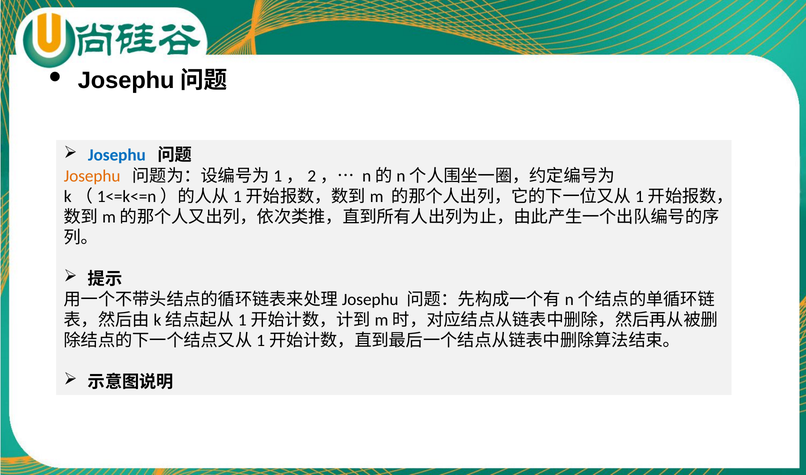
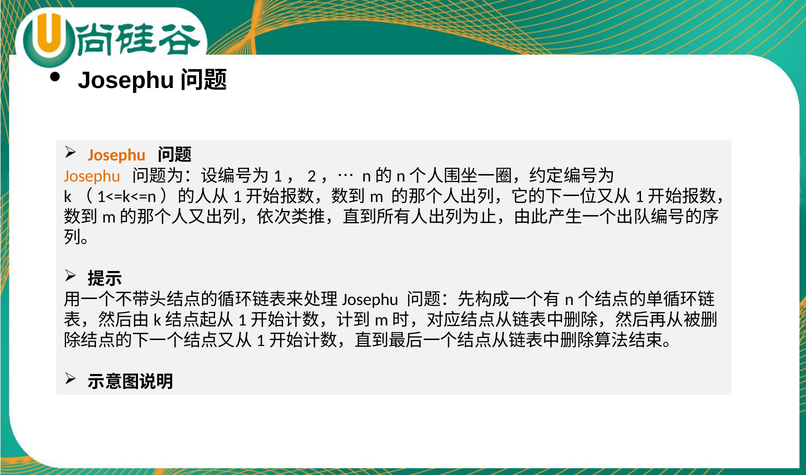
Josephu at (117, 155) colour: blue -> orange
